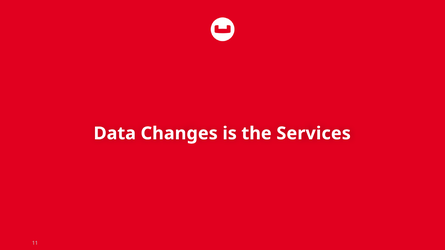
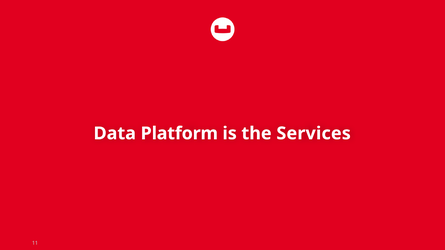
Changes: Changes -> Platform
